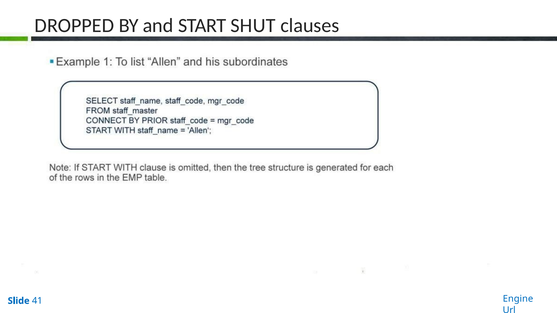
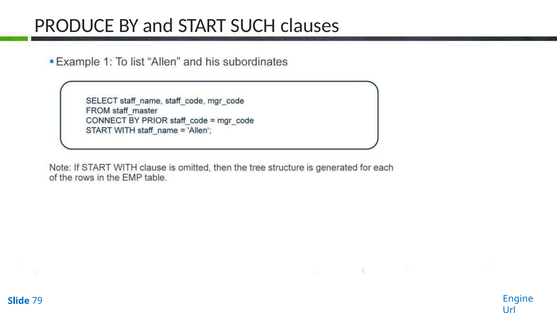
DROPPED: DROPPED -> PRODUCE
SHUT: SHUT -> SUCH
41: 41 -> 79
